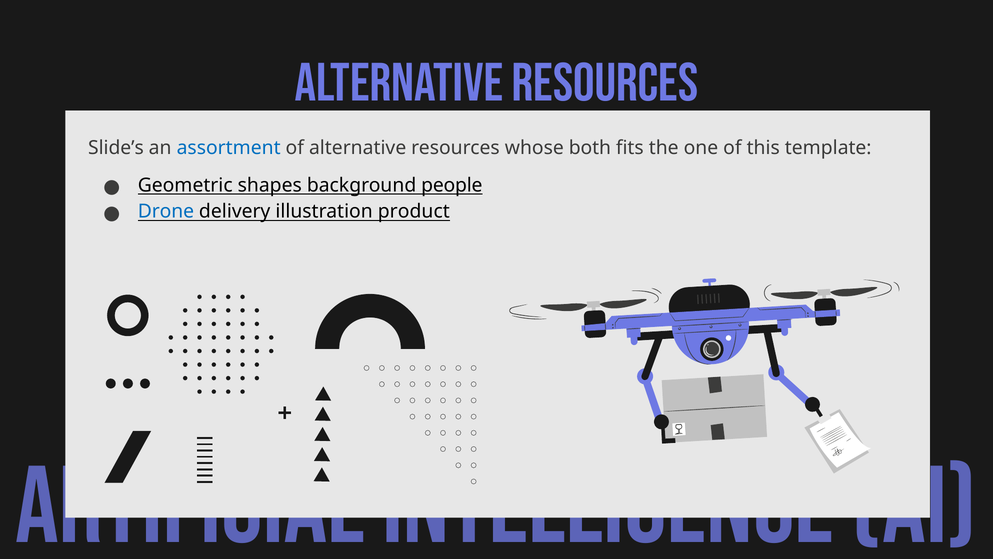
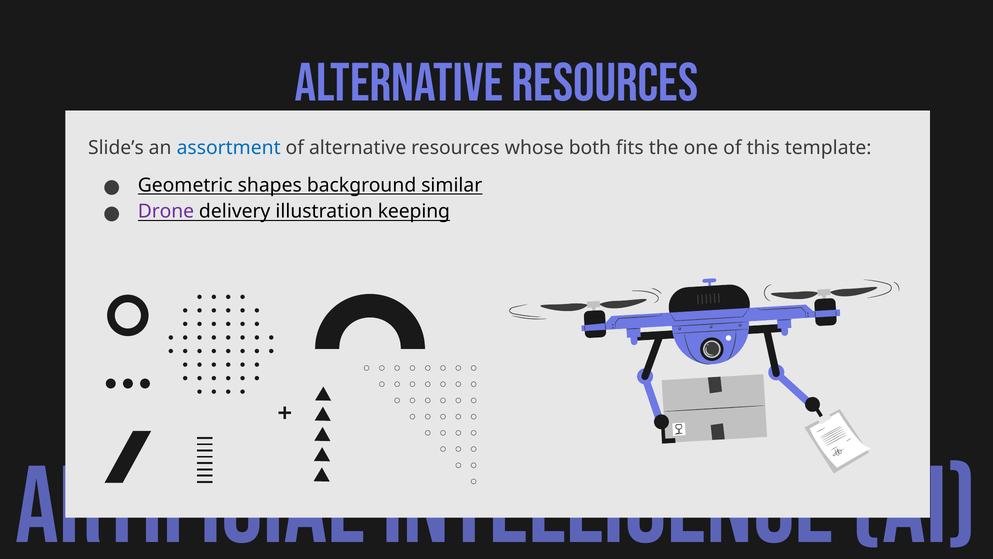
people: people -> similar
Drone colour: blue -> purple
product: product -> keeping
